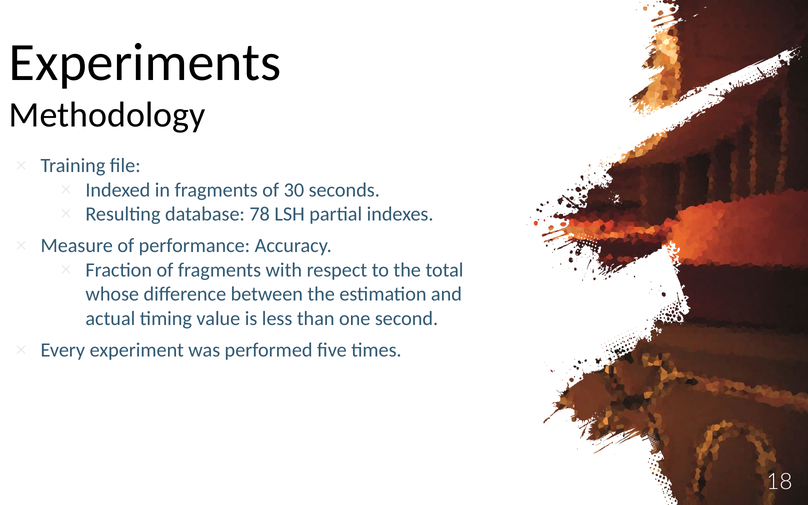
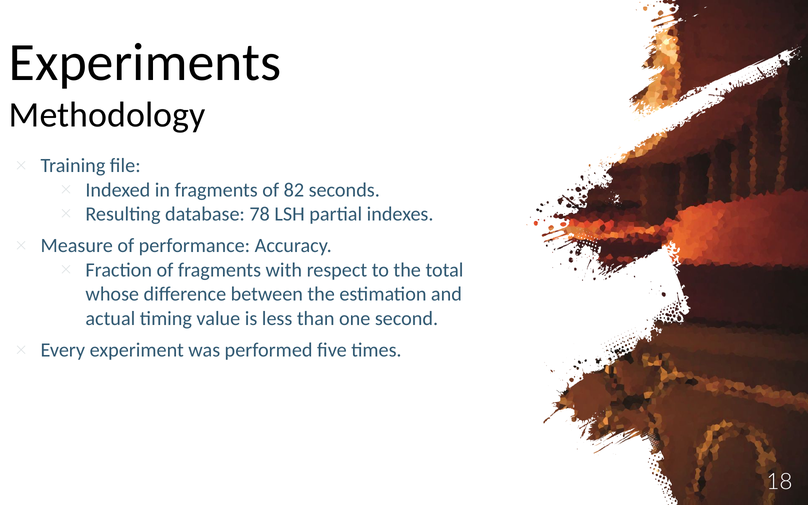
30: 30 -> 82
